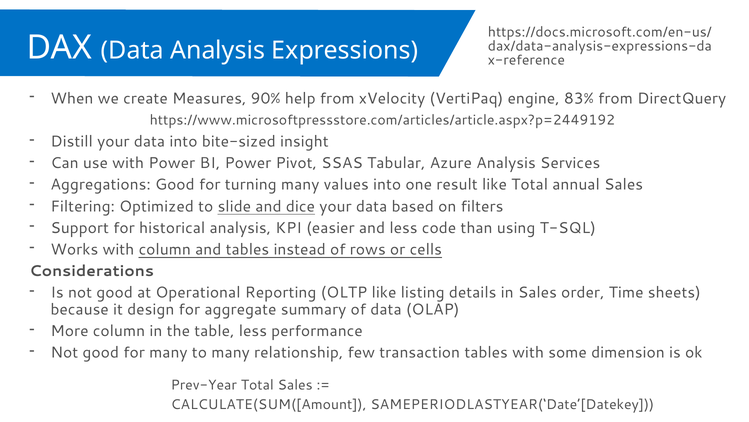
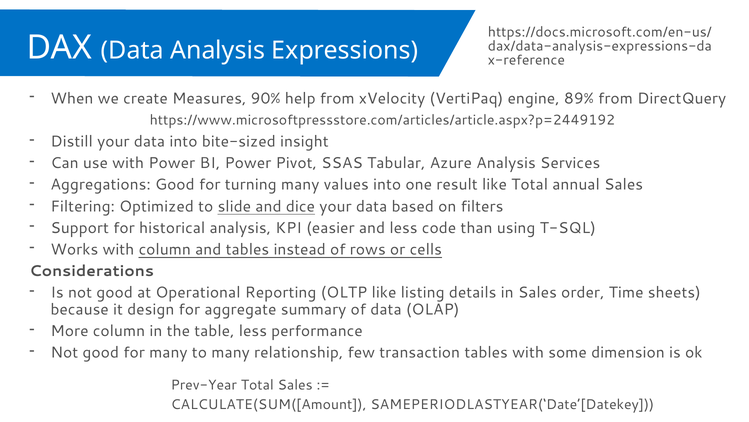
83%: 83% -> 89%
